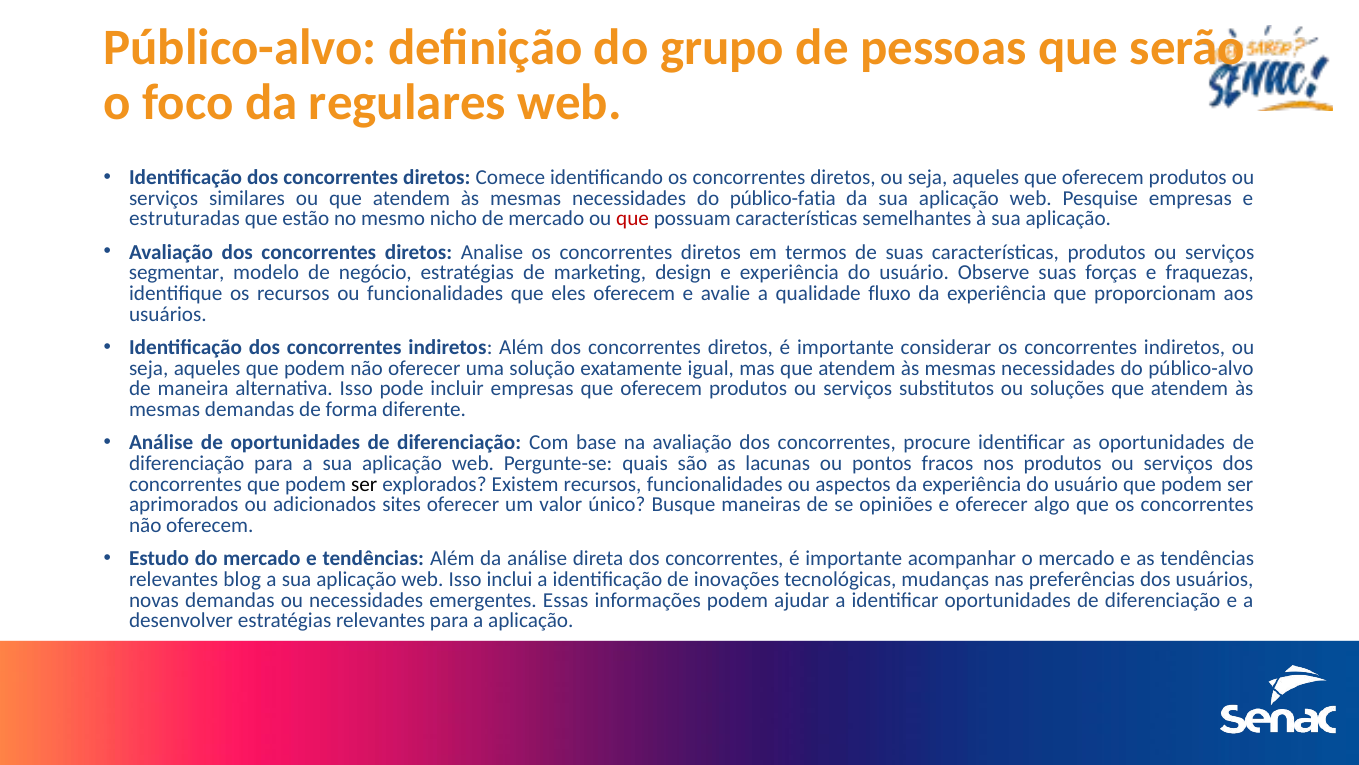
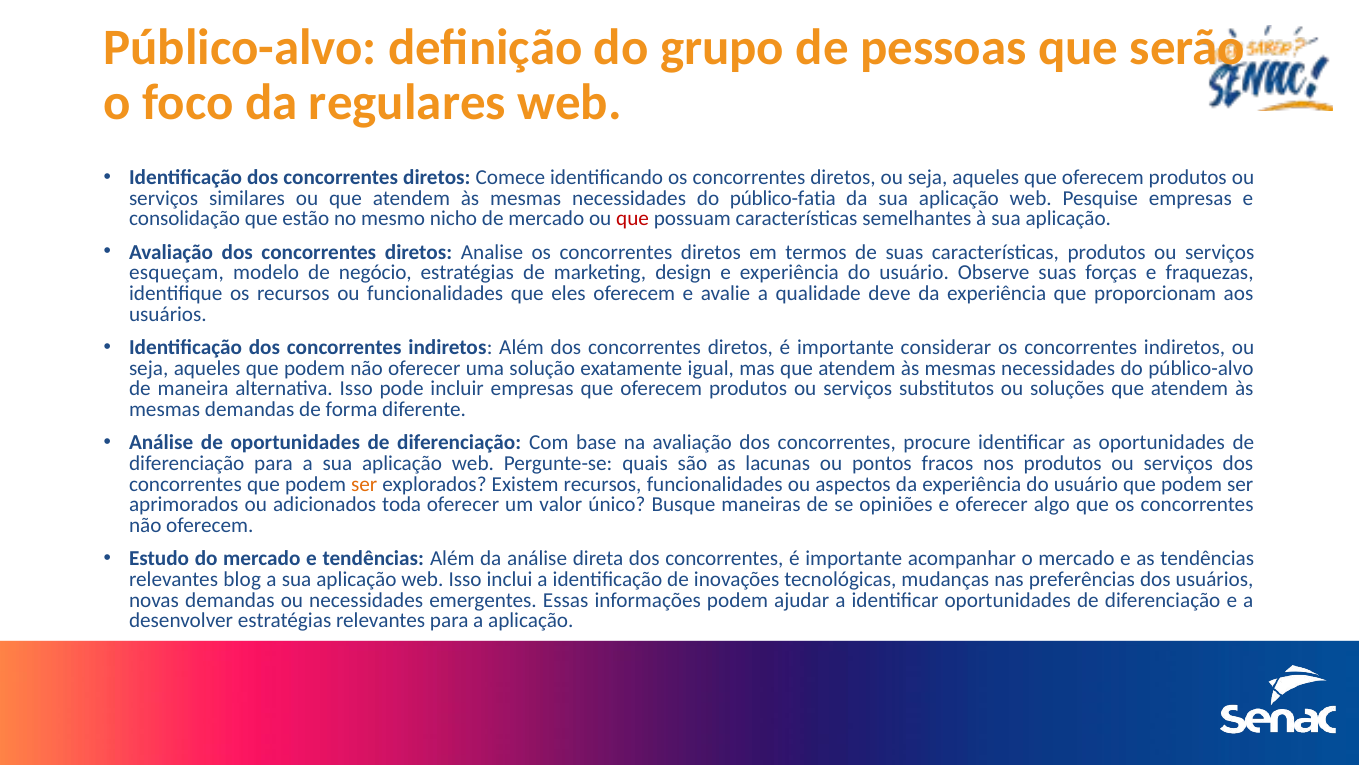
estruturadas: estruturadas -> consolidação
segmentar: segmentar -> esqueçam
fluxo: fluxo -> deve
ser at (364, 484) colour: black -> orange
sites: sites -> toda
